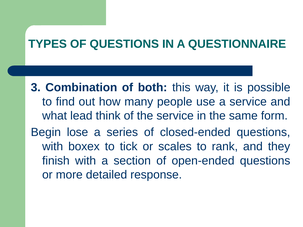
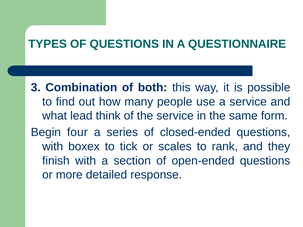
lose: lose -> four
